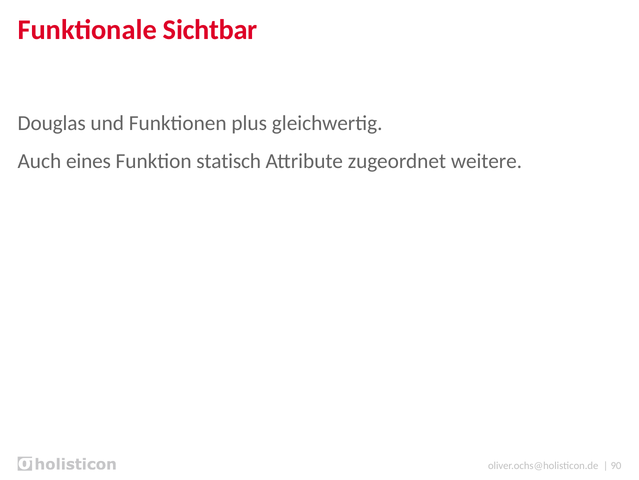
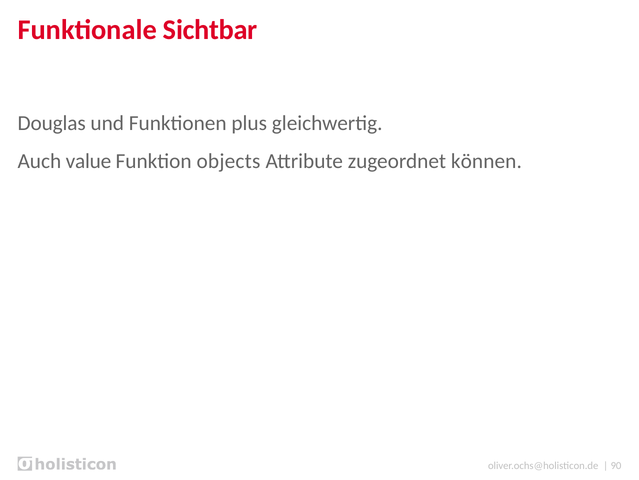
eines: eines -> value
statisch: statisch -> objects
weitere: weitere -> können
